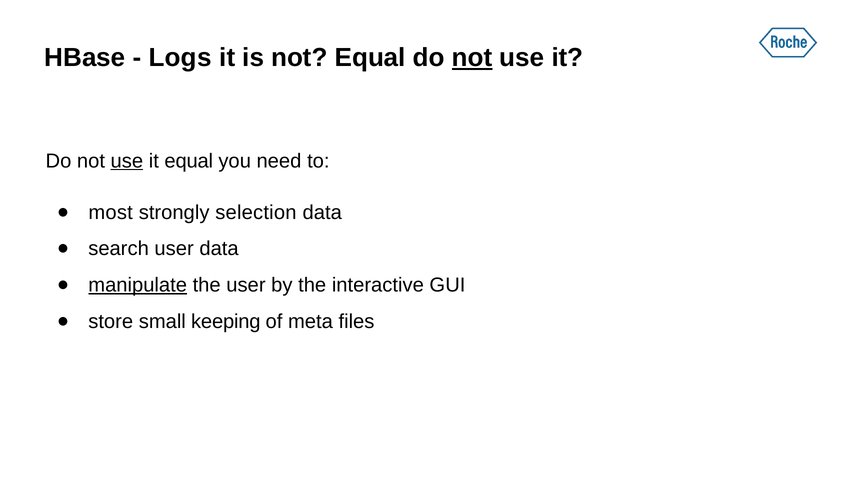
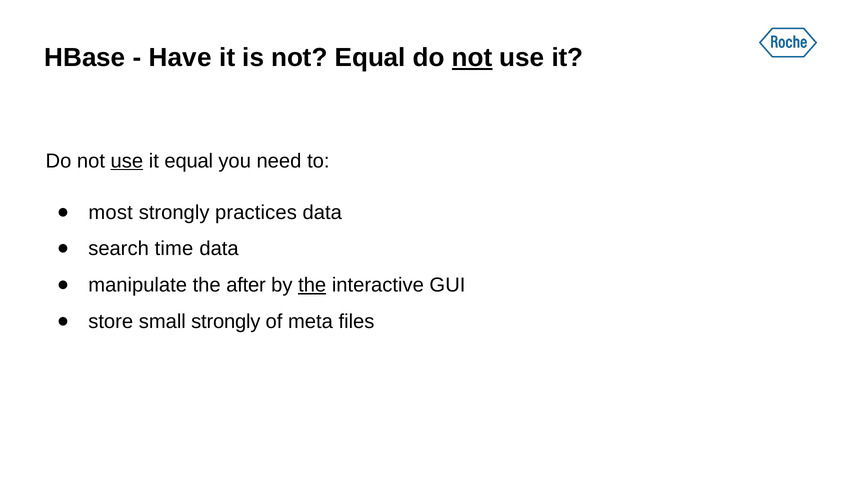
Logs: Logs -> Have
selection: selection -> practices
search user: user -> time
manipulate underline: present -> none
the user: user -> after
the at (312, 285) underline: none -> present
small keeping: keeping -> strongly
